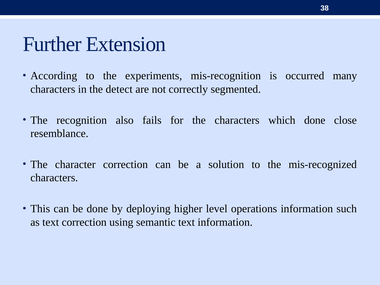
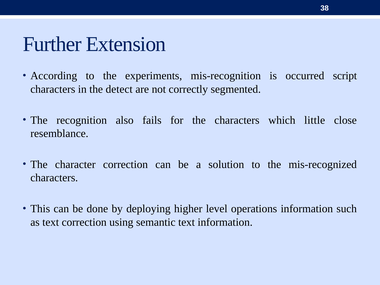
many: many -> script
which done: done -> little
